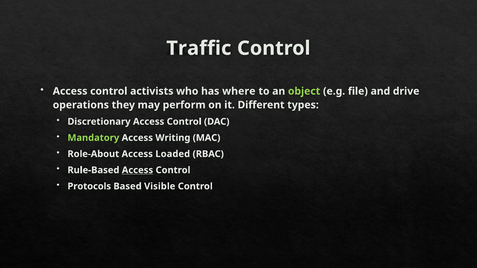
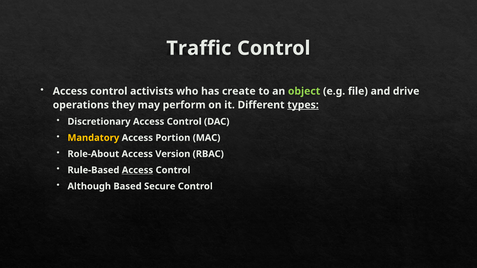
where: where -> create
types underline: none -> present
Mandatory colour: light green -> yellow
Writing: Writing -> Portion
Loaded: Loaded -> Version
Protocols: Protocols -> Although
Visible: Visible -> Secure
